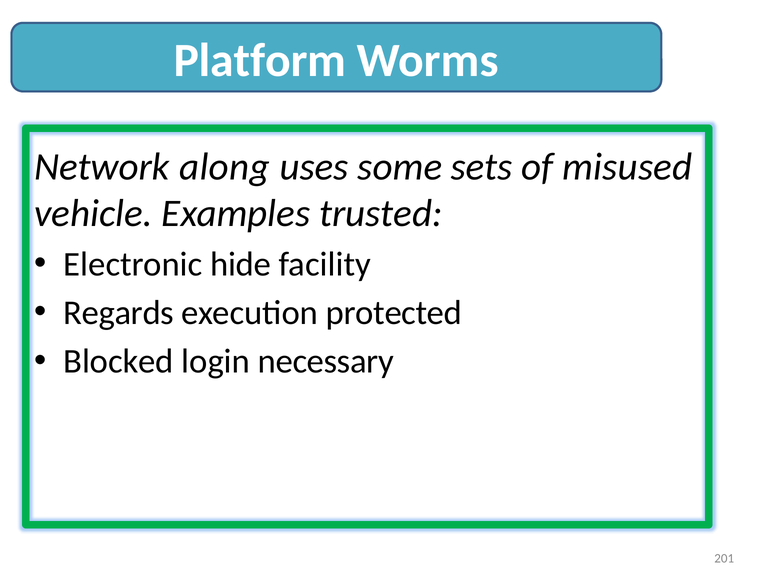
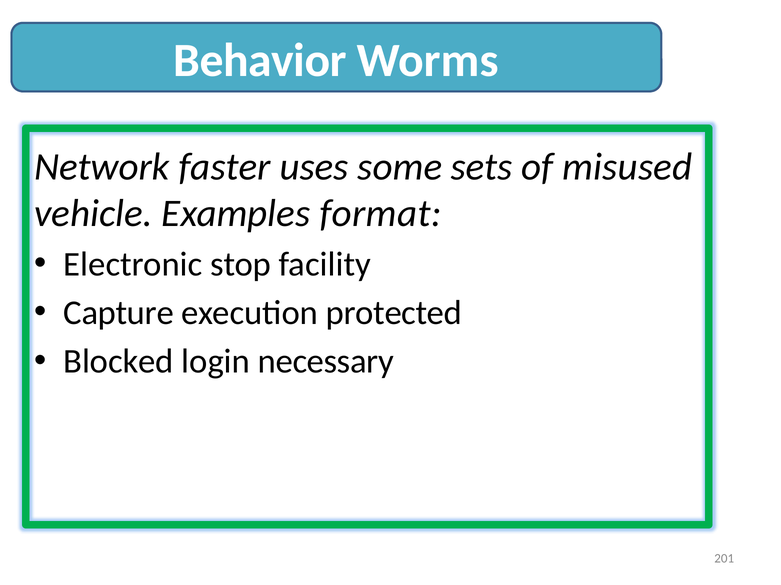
Platform: Platform -> Behavior
along: along -> faster
trusted: trusted -> format
hide: hide -> stop
Regards: Regards -> Capture
